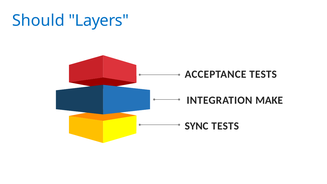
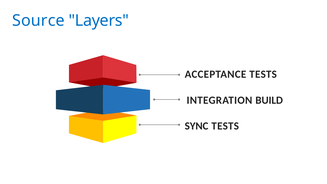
Should: Should -> Source
MAKE: MAKE -> BUILD
